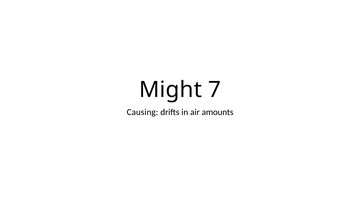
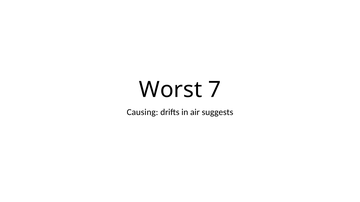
Might: Might -> Worst
amounts: amounts -> suggests
